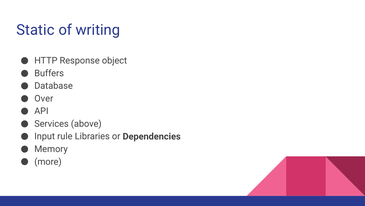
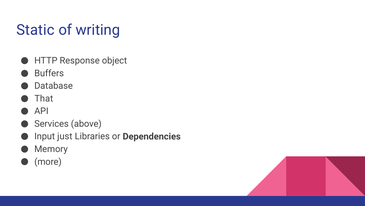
Over: Over -> That
rule: rule -> just
